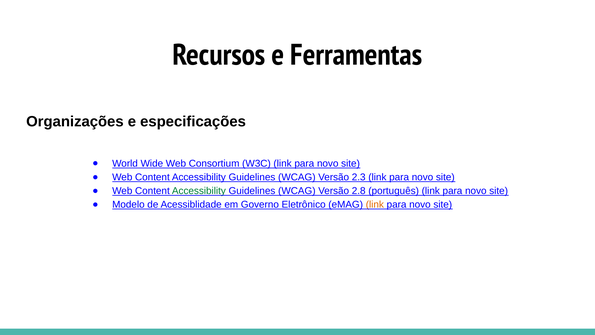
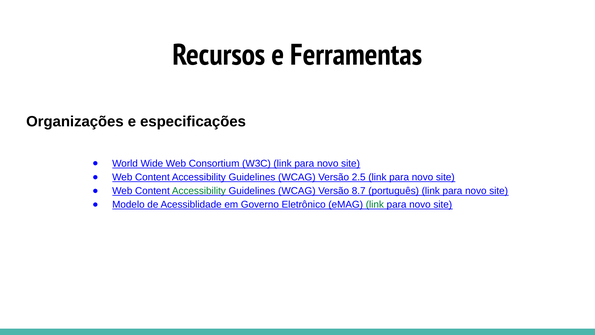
2.3: 2.3 -> 2.5
2.8: 2.8 -> 8.7
link at (375, 204) colour: orange -> green
